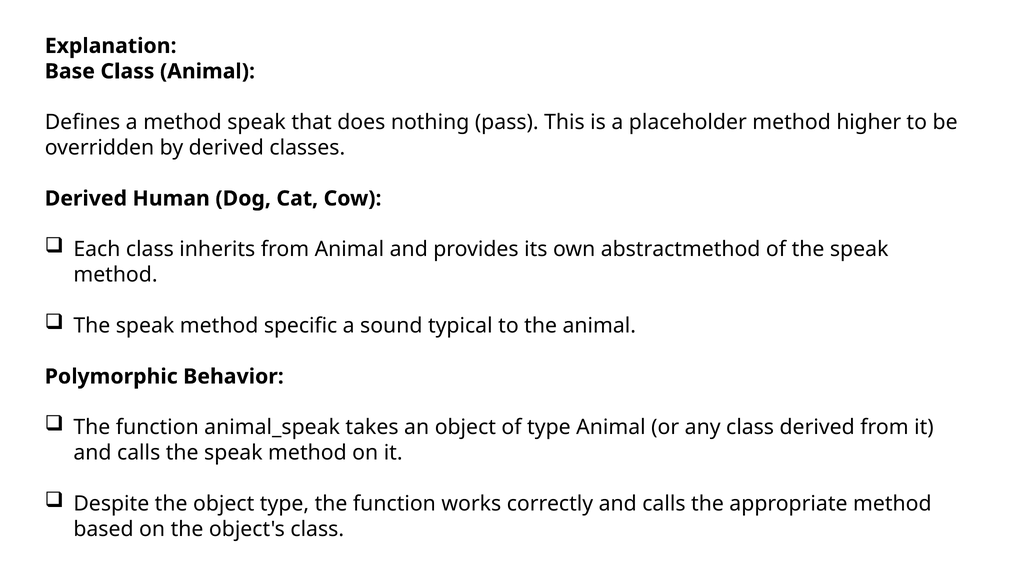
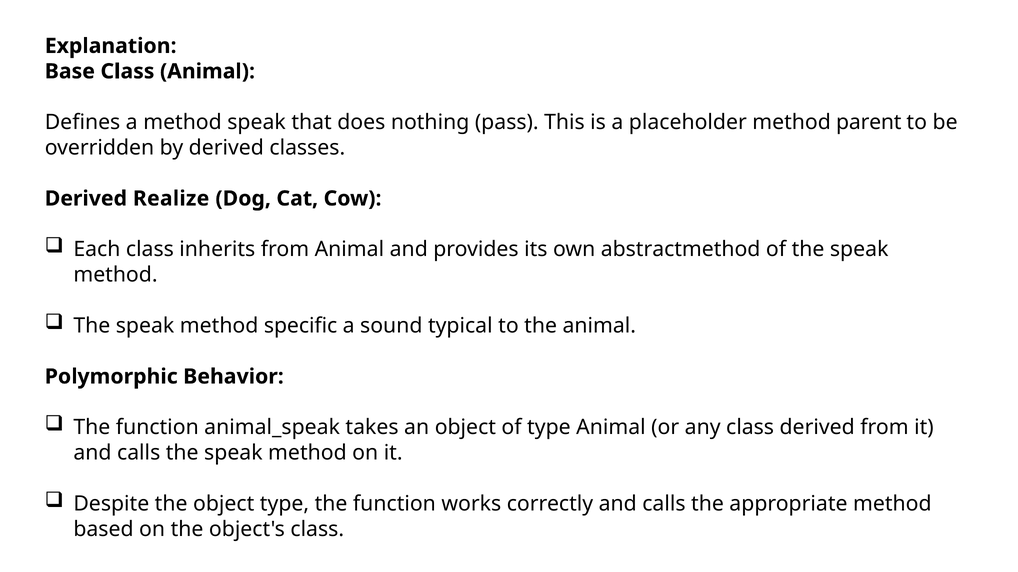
higher: higher -> parent
Human: Human -> Realize
